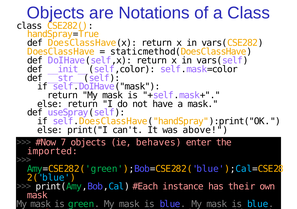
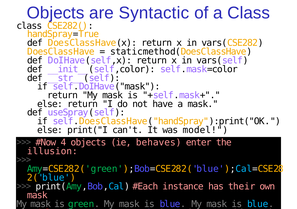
Notations: Notations -> Syntactic
above: above -> model
7: 7 -> 4
imported: imported -> illusion
